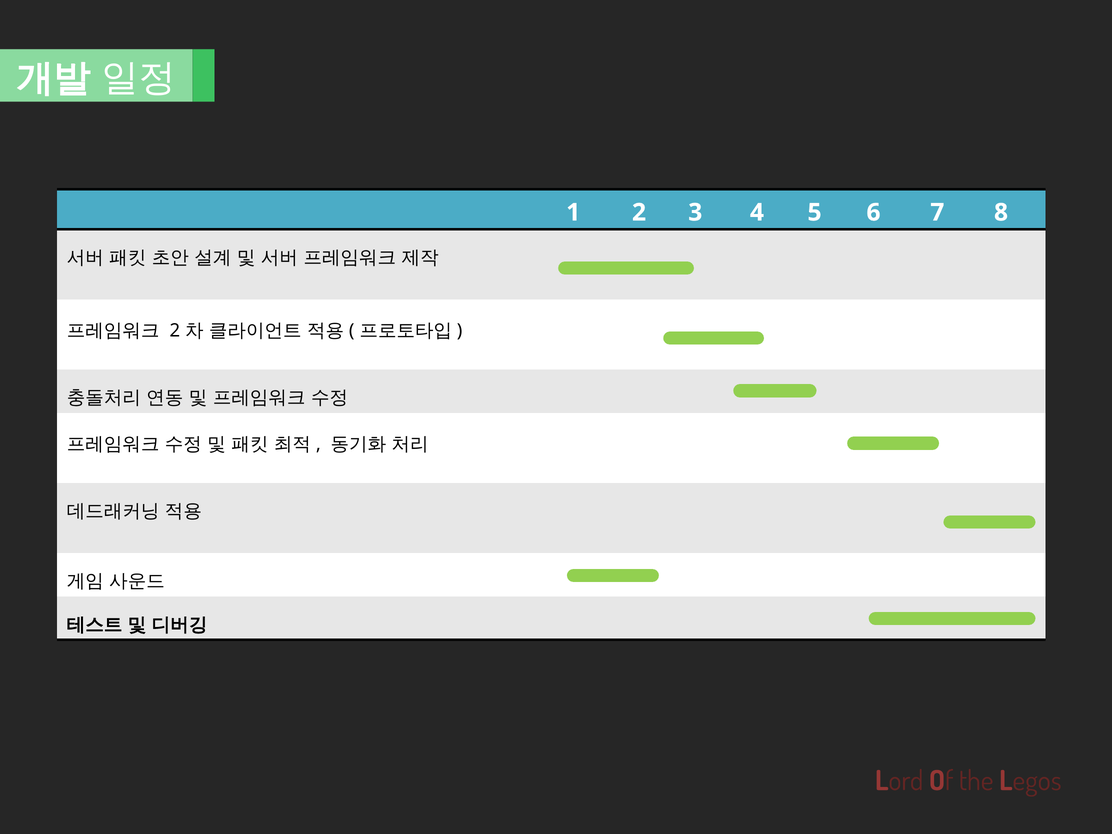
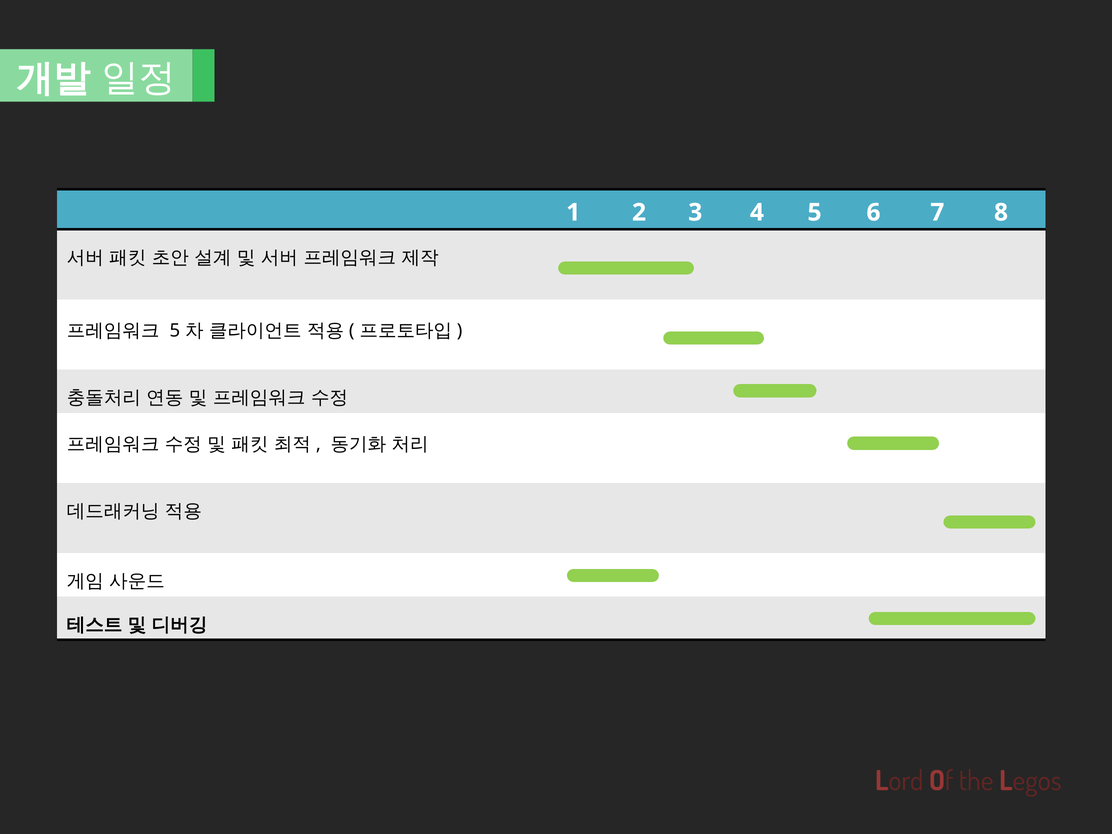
2 at (175, 331): 2 -> 5
